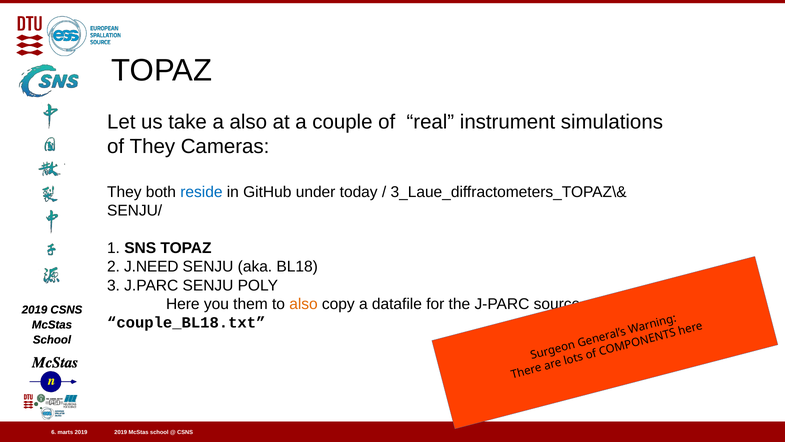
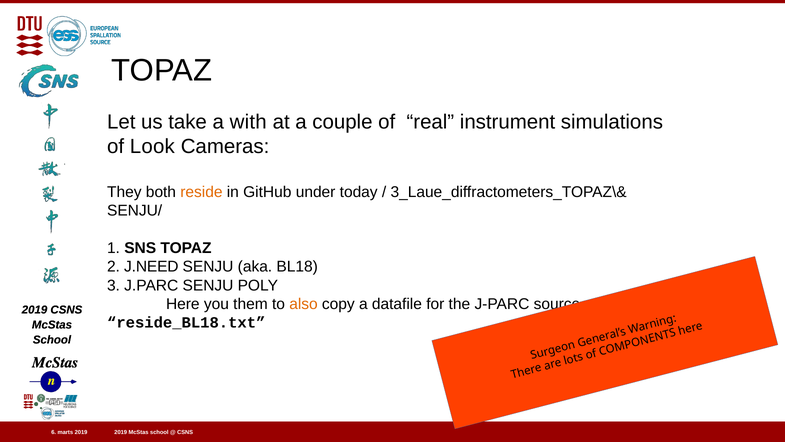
a also: also -> with
of They: They -> Look
reside colour: blue -> orange
couple_BL18.txt: couple_BL18.txt -> reside_BL18.txt
